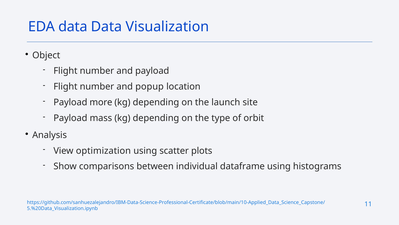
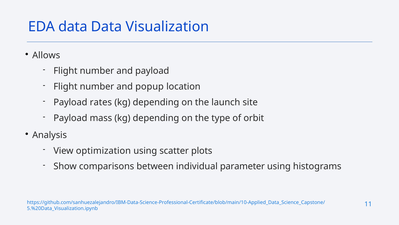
Object: Object -> Allows
more: more -> rates
dataframe: dataframe -> parameter
